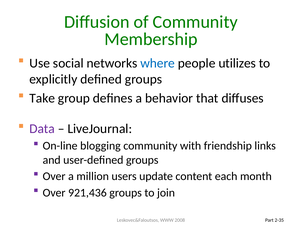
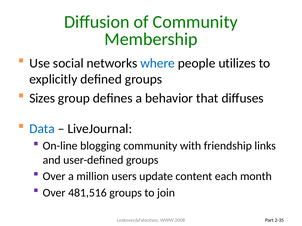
Take: Take -> Sizes
Data colour: purple -> blue
921,436: 921,436 -> 481,516
